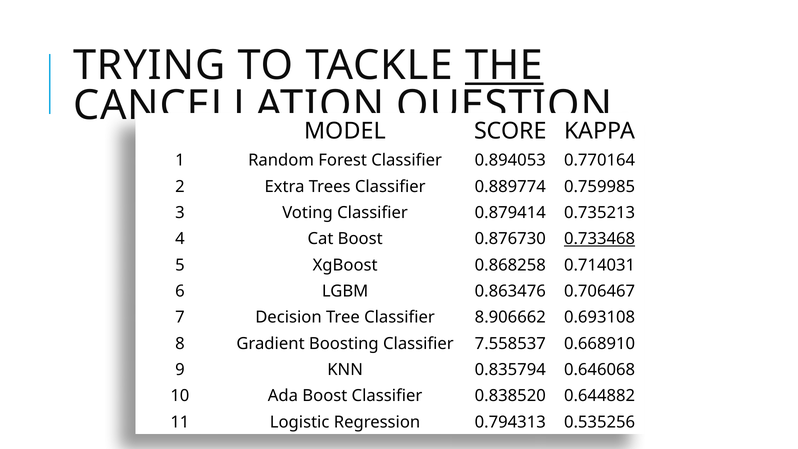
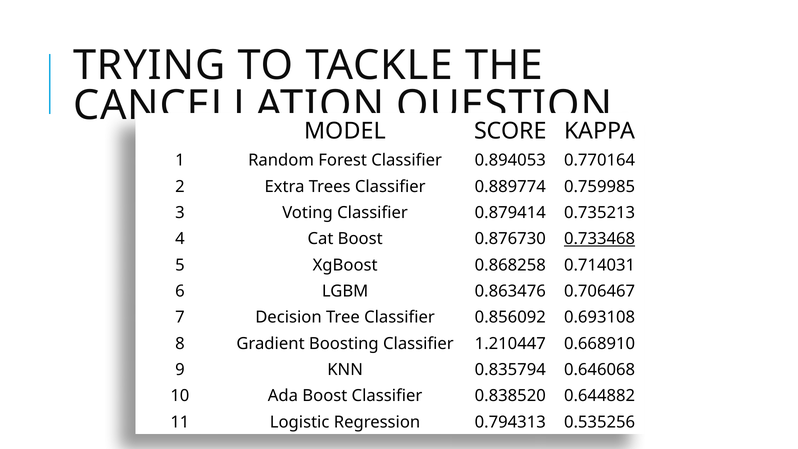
THE underline: present -> none
8.906662: 8.906662 -> 0.856092
7.558537: 7.558537 -> 1.210447
